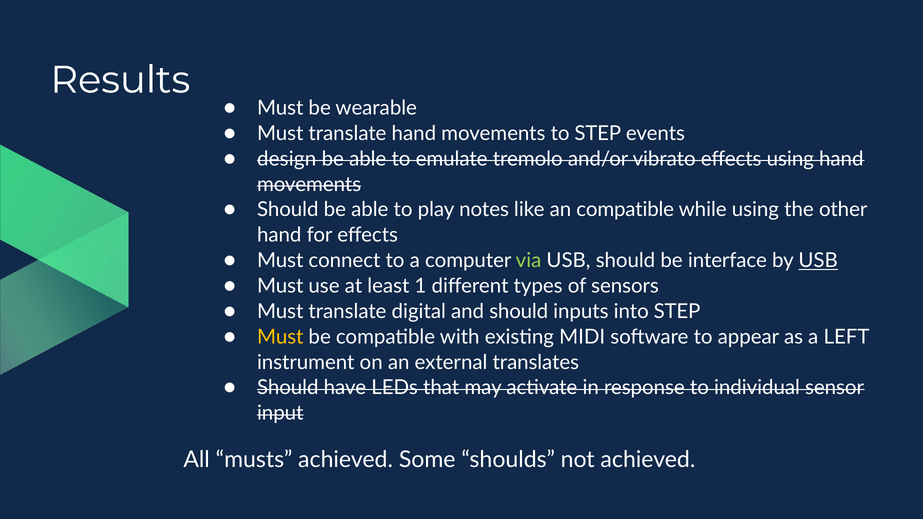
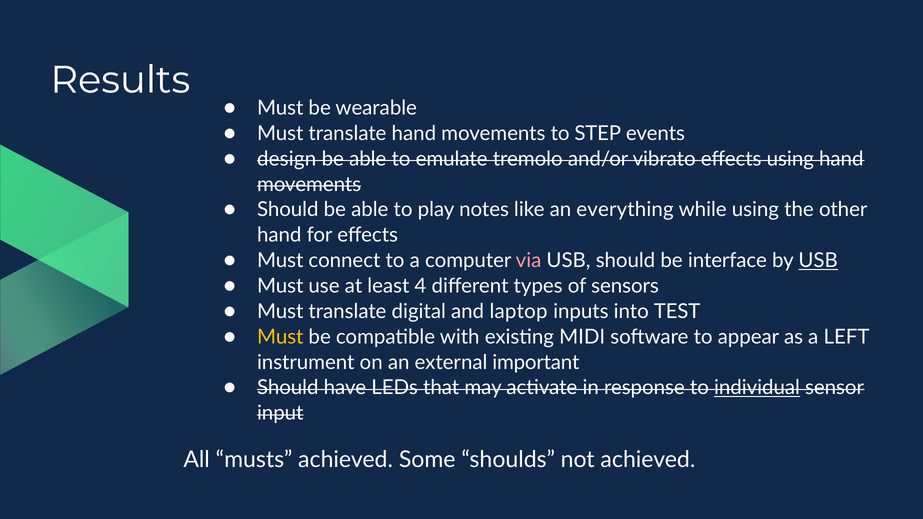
an compatible: compatible -> everything
via colour: light green -> pink
1: 1 -> 4
and should: should -> laptop
into STEP: STEP -> TEST
translates: translates -> important
individual underline: none -> present
